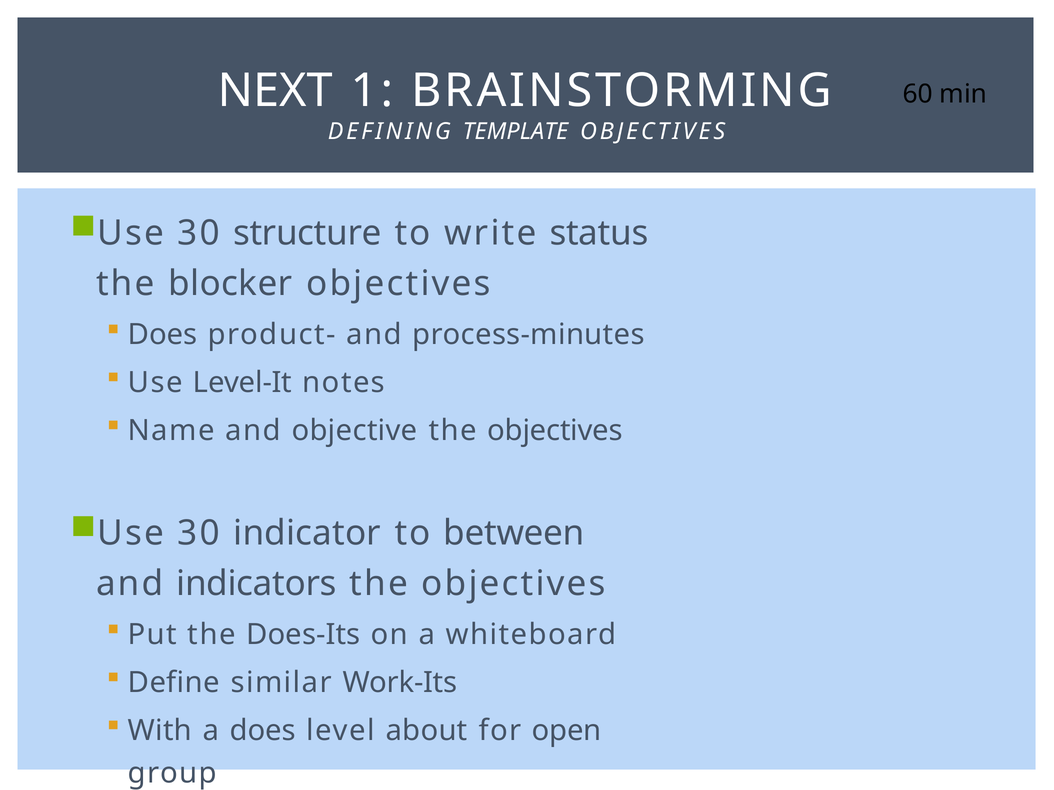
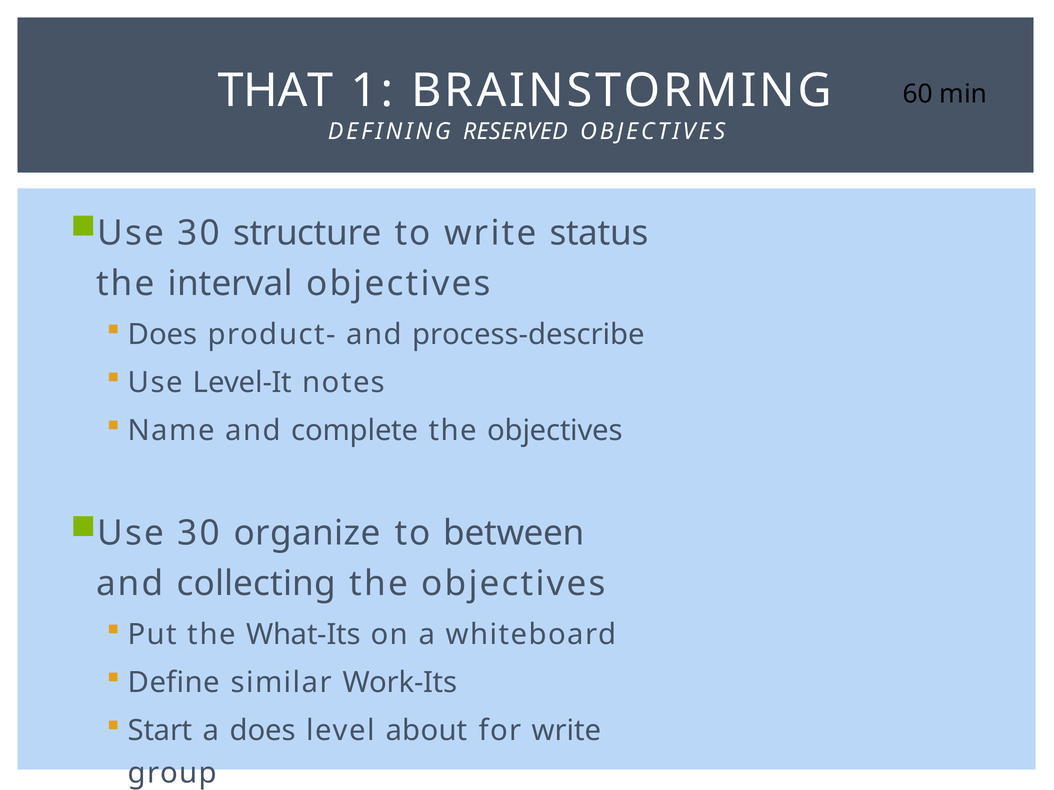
NEXT: NEXT -> THAT
TEMPLATE: TEMPLATE -> RESERVED
blocker: blocker -> interval
process-minutes: process-minutes -> process-describe
objective: objective -> complete
indicator: indicator -> organize
indicators: indicators -> collecting
Does-Its: Does-Its -> What-Its
With: With -> Start
for open: open -> write
